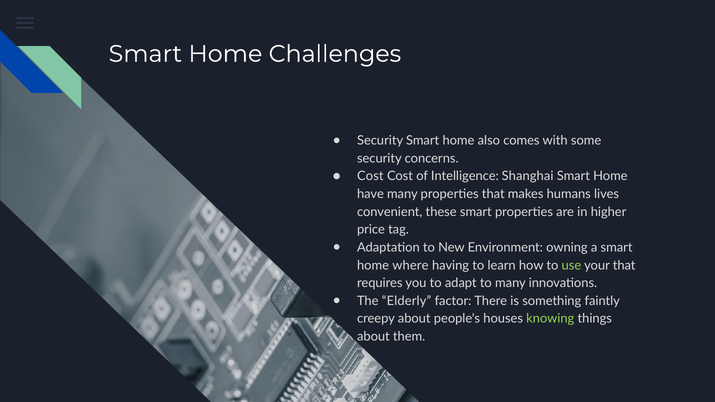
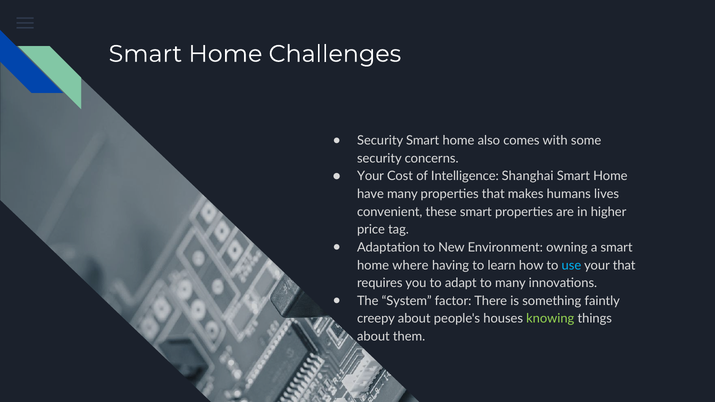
Cost at (370, 176): Cost -> Your
use colour: light green -> light blue
Elderly: Elderly -> System
